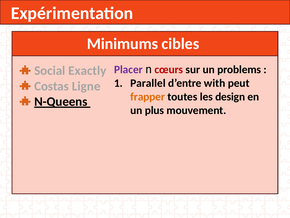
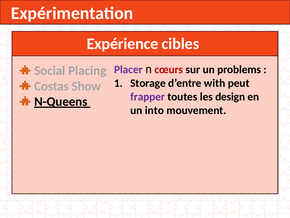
Minimums: Minimums -> Expérience
Exactly: Exactly -> Placing
Parallel: Parallel -> Storage
Ligne: Ligne -> Show
frapper colour: orange -> purple
plus: plus -> into
